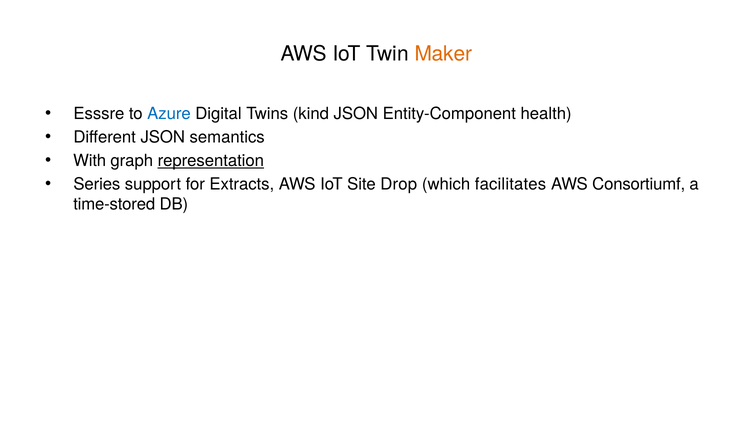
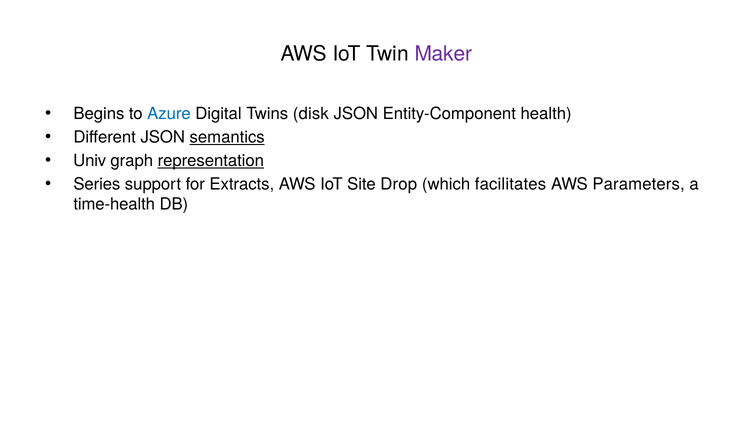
Maker colour: orange -> purple
Esssre: Esssre -> Begins
kind: kind -> disk
semantics underline: none -> present
With: With -> Univ
Consortiumf: Consortiumf -> Parameters
time-stored: time-stored -> time-health
